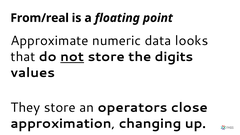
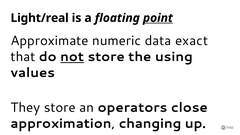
From/real: From/real -> Light/real
point underline: none -> present
looks: looks -> exact
digits: digits -> using
